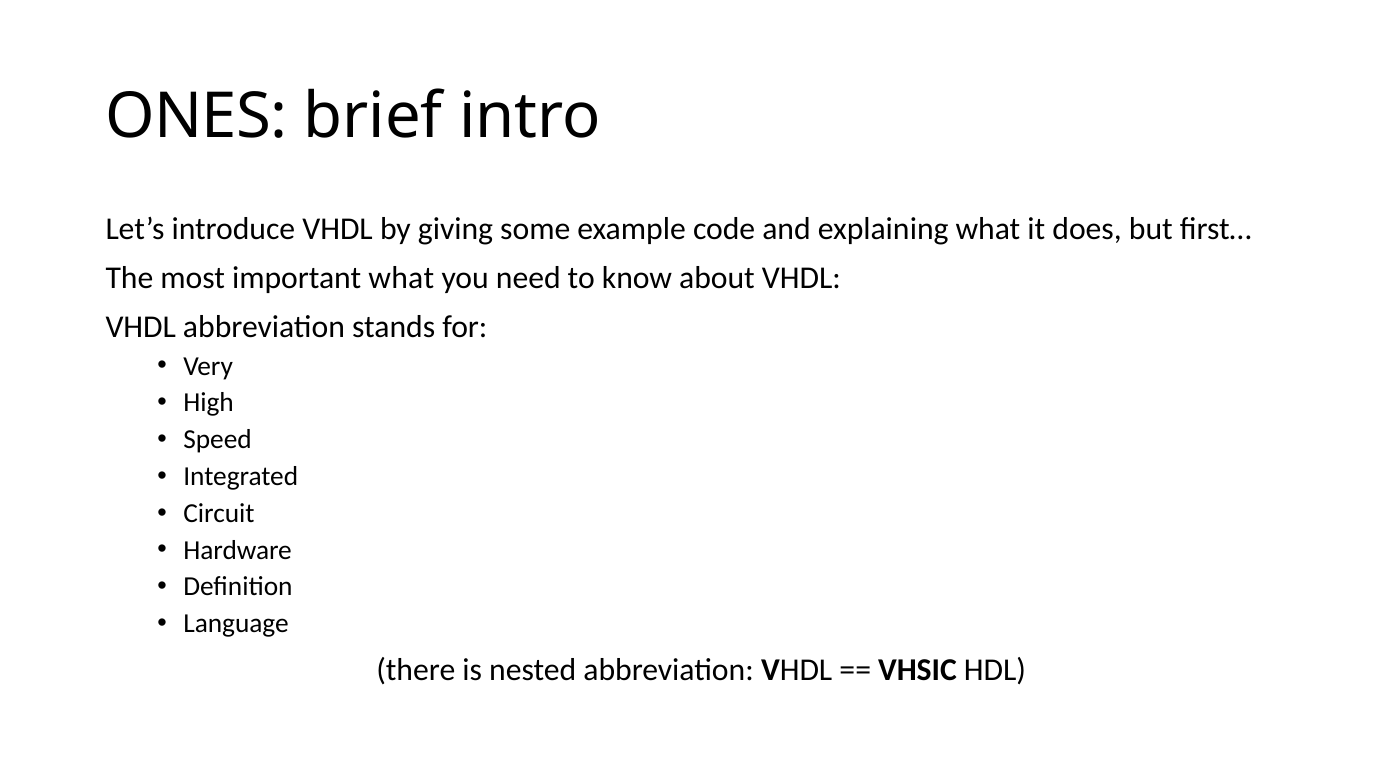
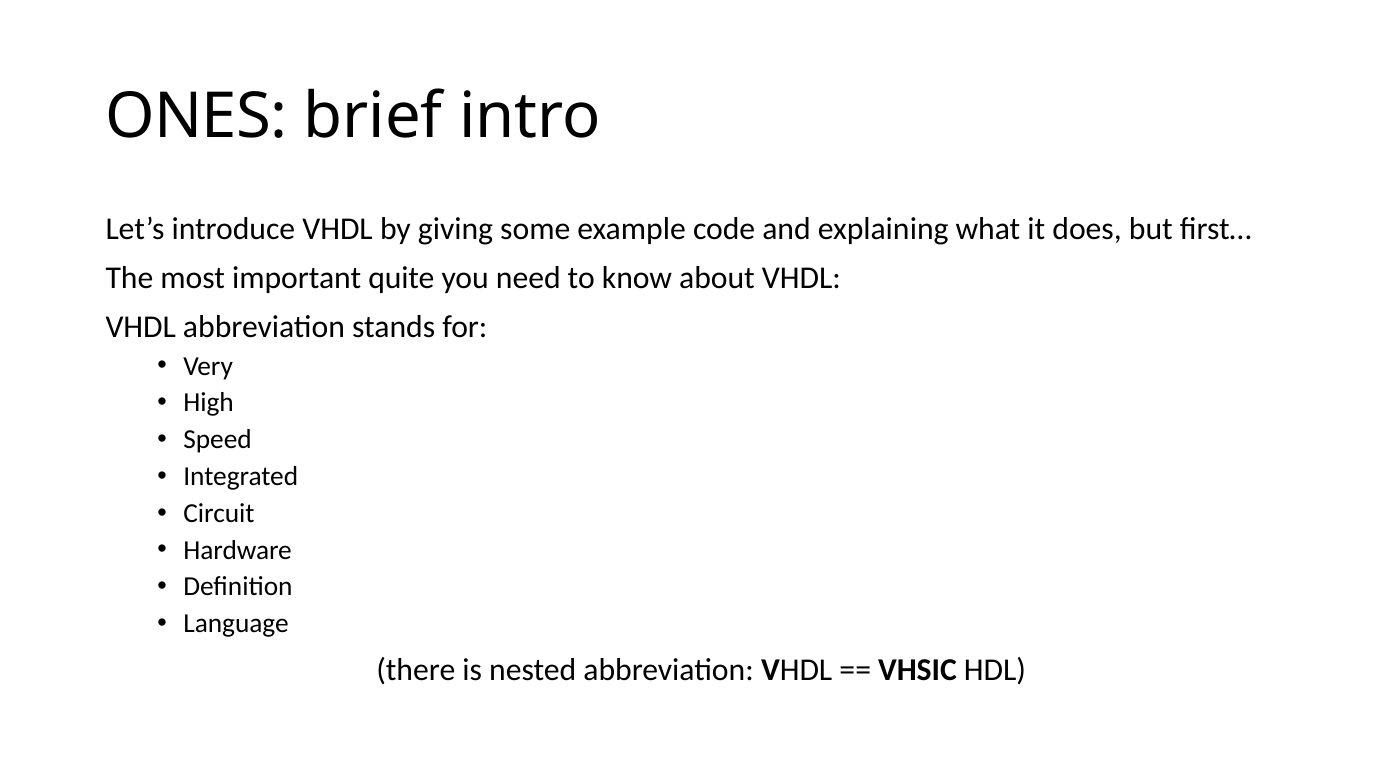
important what: what -> quite
